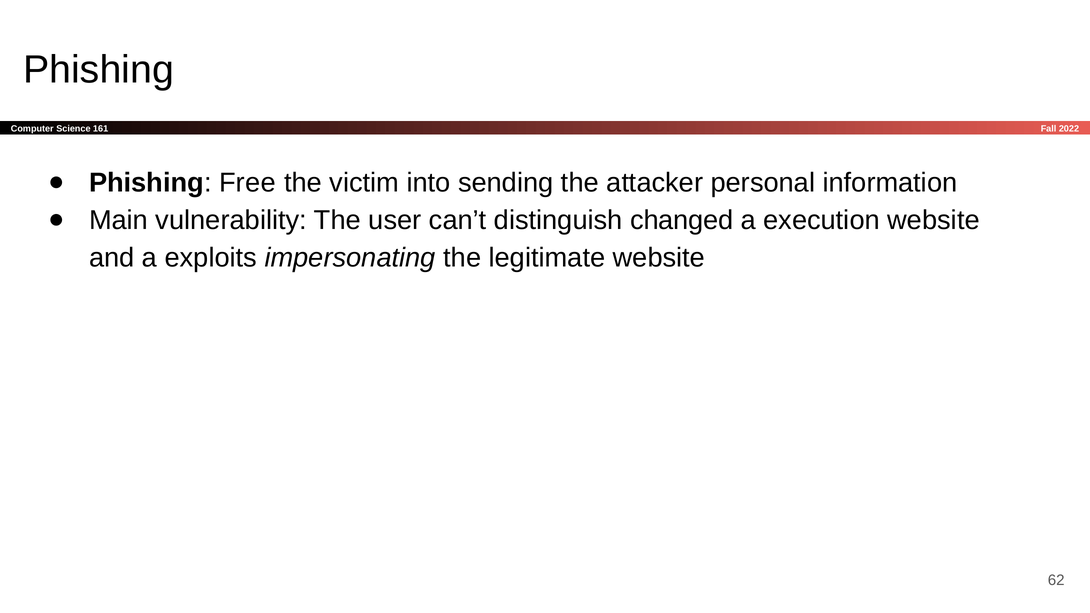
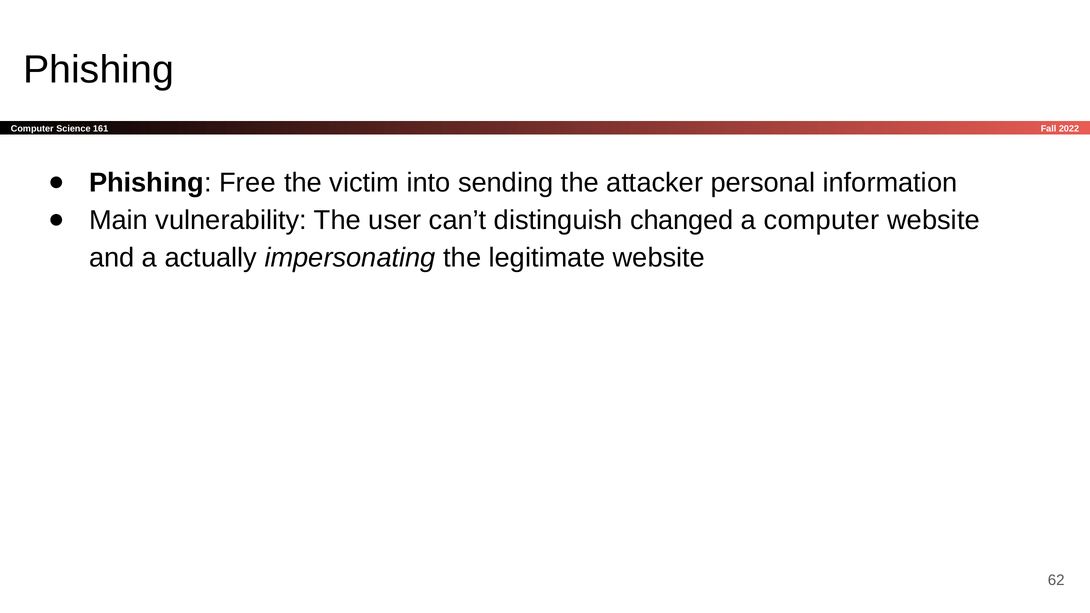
a execution: execution -> computer
exploits: exploits -> actually
